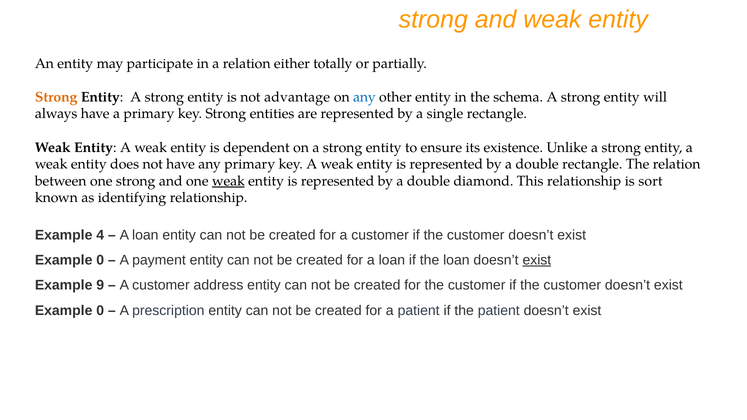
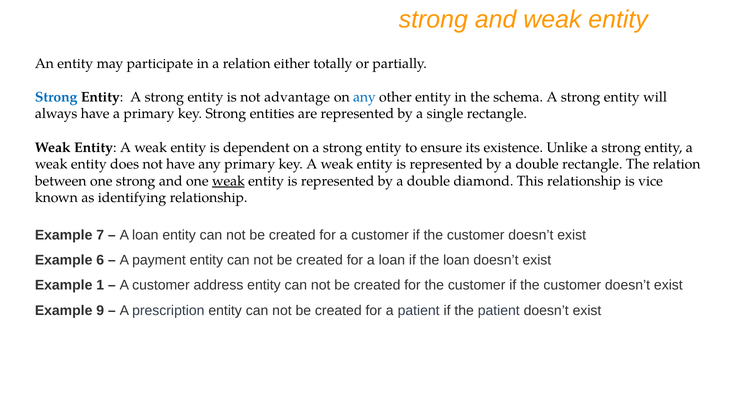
Strong at (56, 97) colour: orange -> blue
sort: sort -> vice
4: 4 -> 7
0 at (100, 260): 0 -> 6
exist at (537, 260) underline: present -> none
9: 9 -> 1
0 at (100, 311): 0 -> 9
